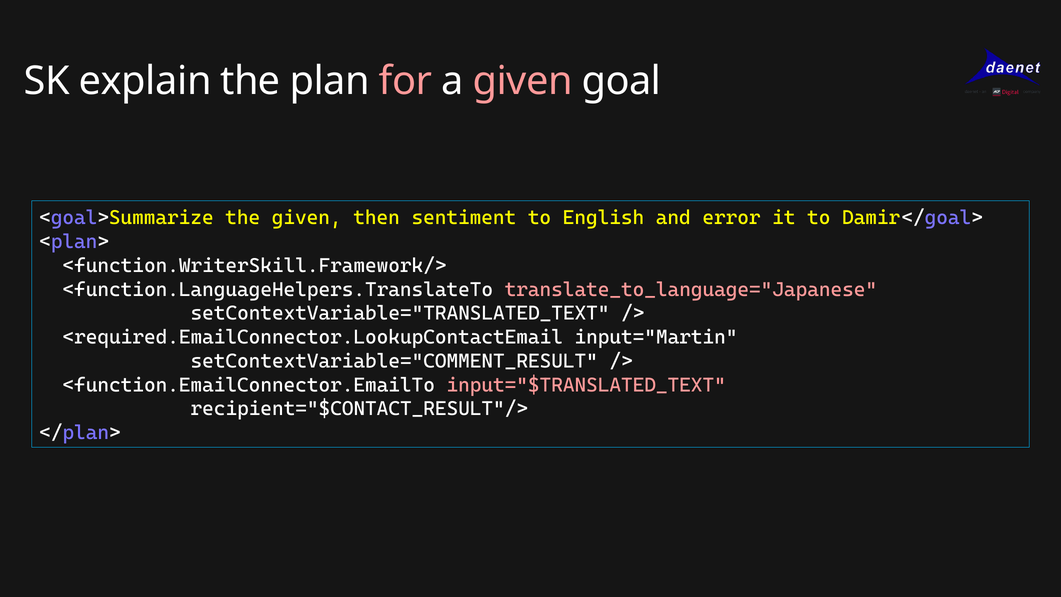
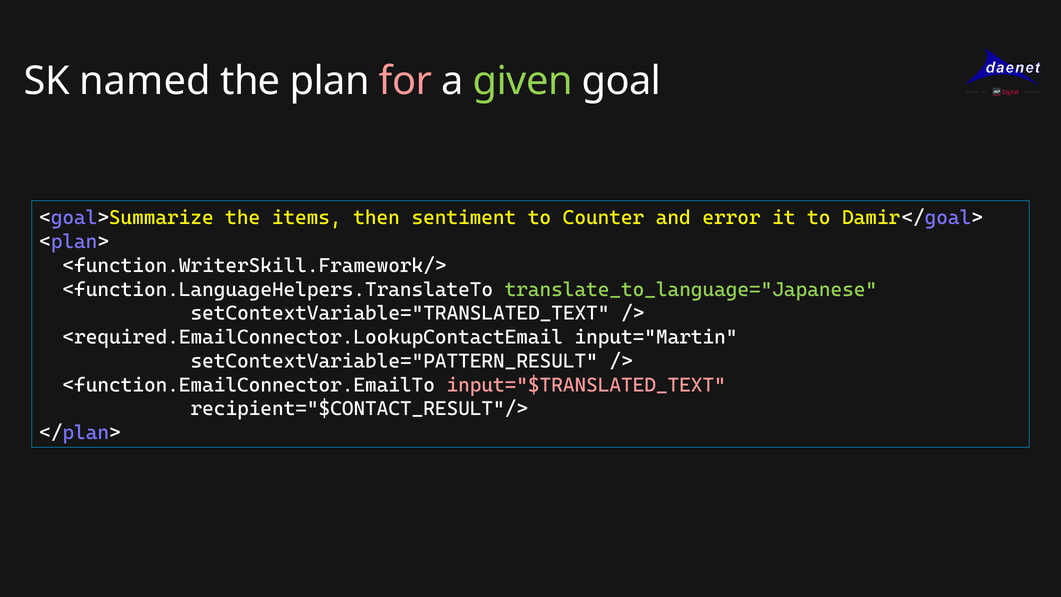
explain: explain -> named
given at (523, 81) colour: pink -> light green
the given: given -> items
English: English -> Counter
translate_to_language="Japanese colour: pink -> light green
setContextVariable="COMMENT_RESULT: setContextVariable="COMMENT_RESULT -> setContextVariable="PATTERN_RESULT
